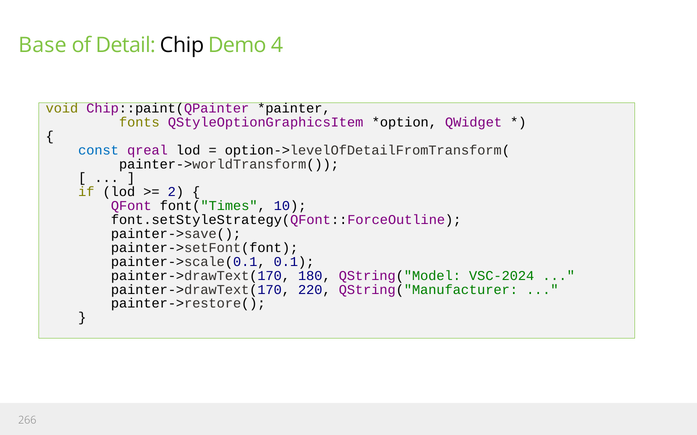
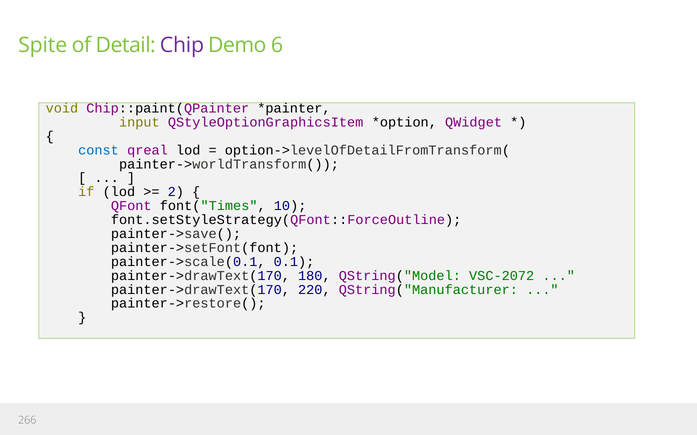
Base: Base -> Spite
Chip colour: black -> purple
4: 4 -> 6
fonts: fonts -> input
VSC-2024: VSC-2024 -> VSC-2072
